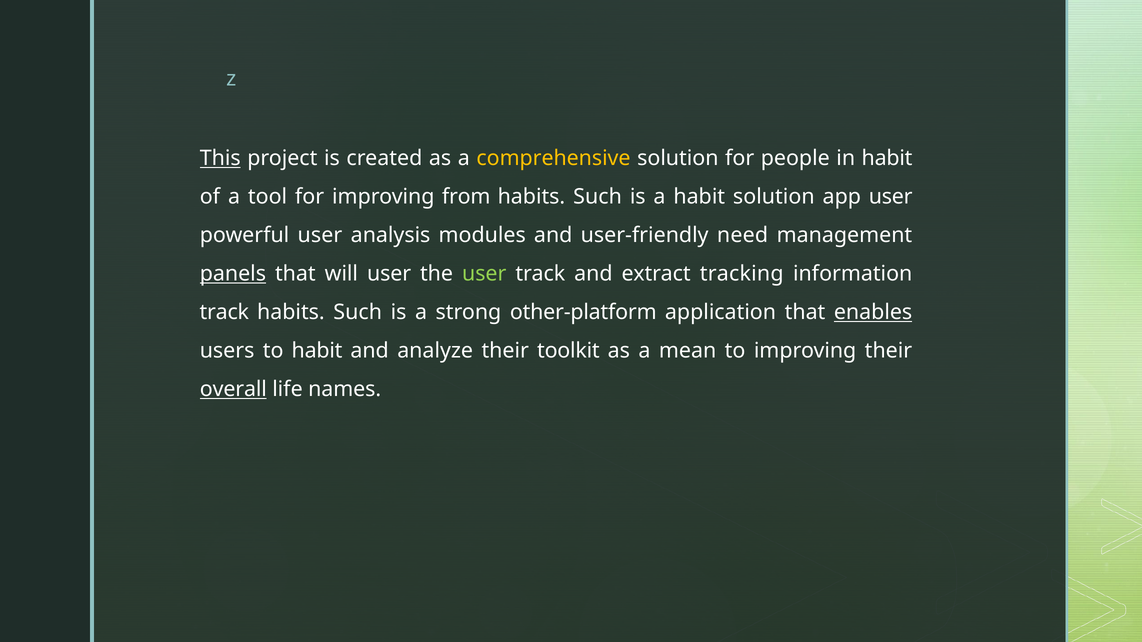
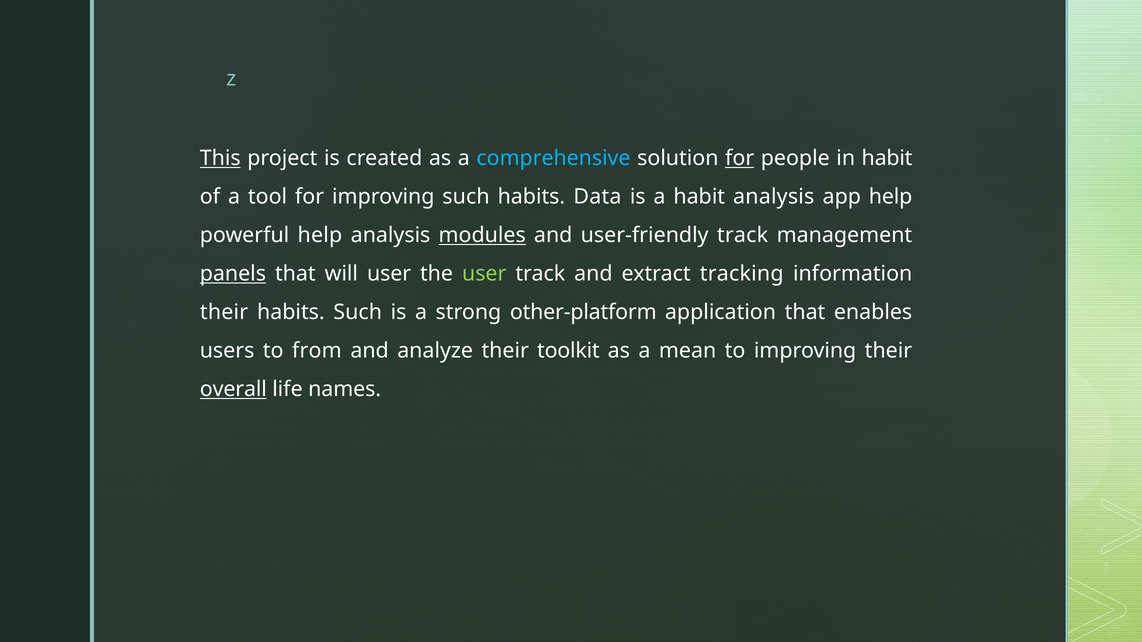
comprehensive colour: yellow -> light blue
for at (740, 158) underline: none -> present
improving from: from -> such
Such at (598, 197): Such -> Data
habit solution: solution -> analysis
app user: user -> help
powerful user: user -> help
modules underline: none -> present
user-friendly need: need -> track
track at (224, 312): track -> their
enables underline: present -> none
to habit: habit -> from
